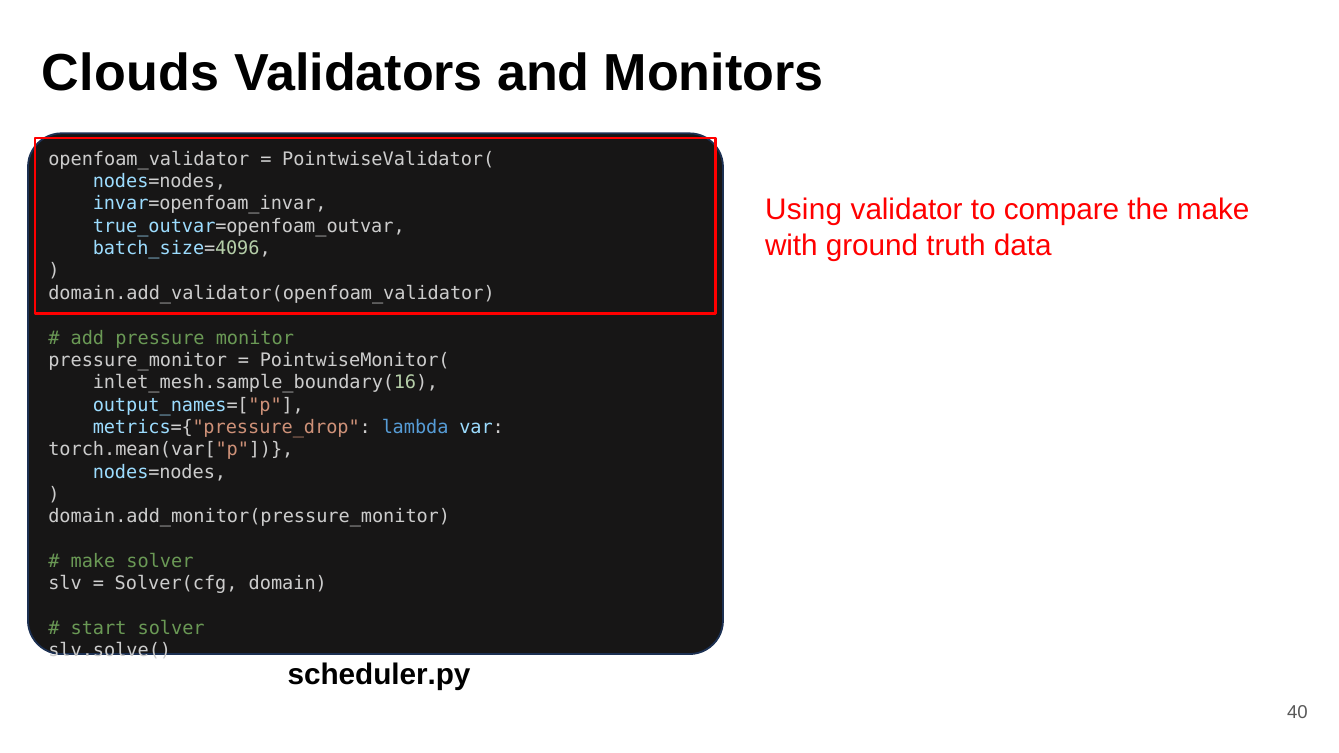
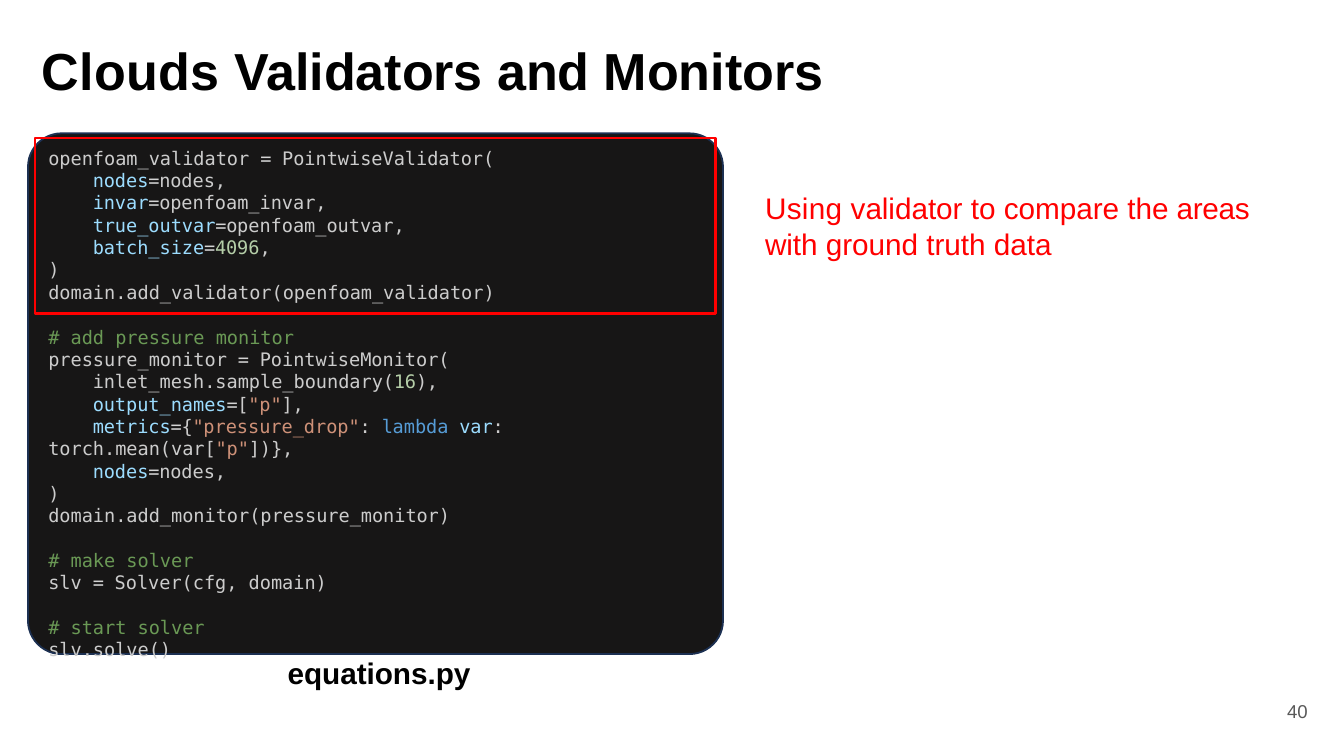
the make: make -> areas
scheduler.py: scheduler.py -> equations.py
